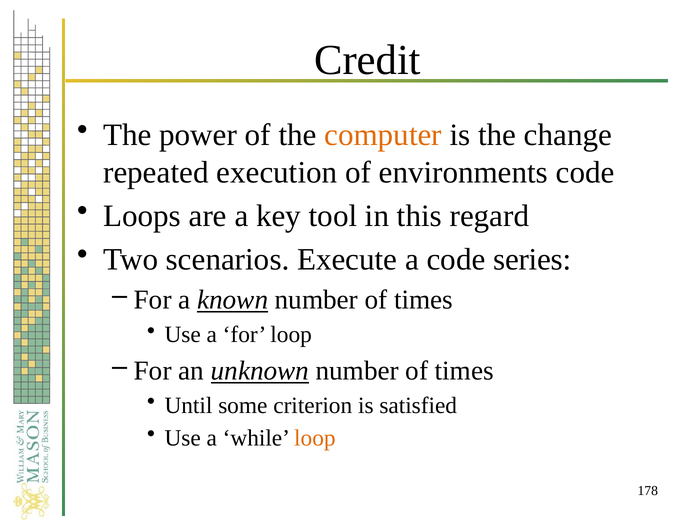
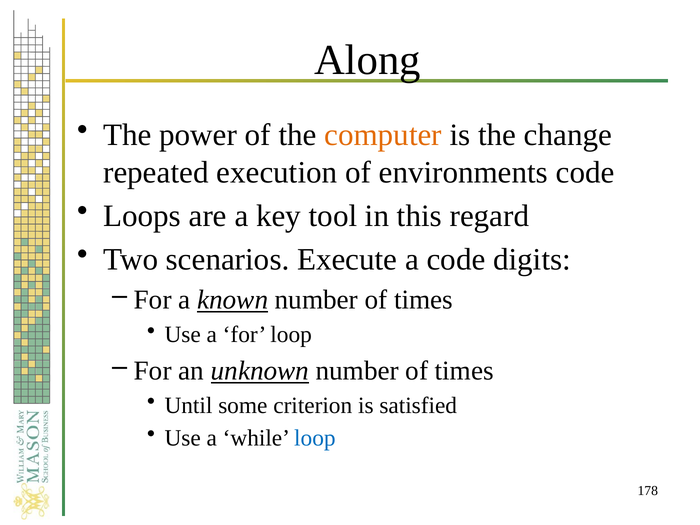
Credit: Credit -> Along
series: series -> digits
loop at (315, 438) colour: orange -> blue
